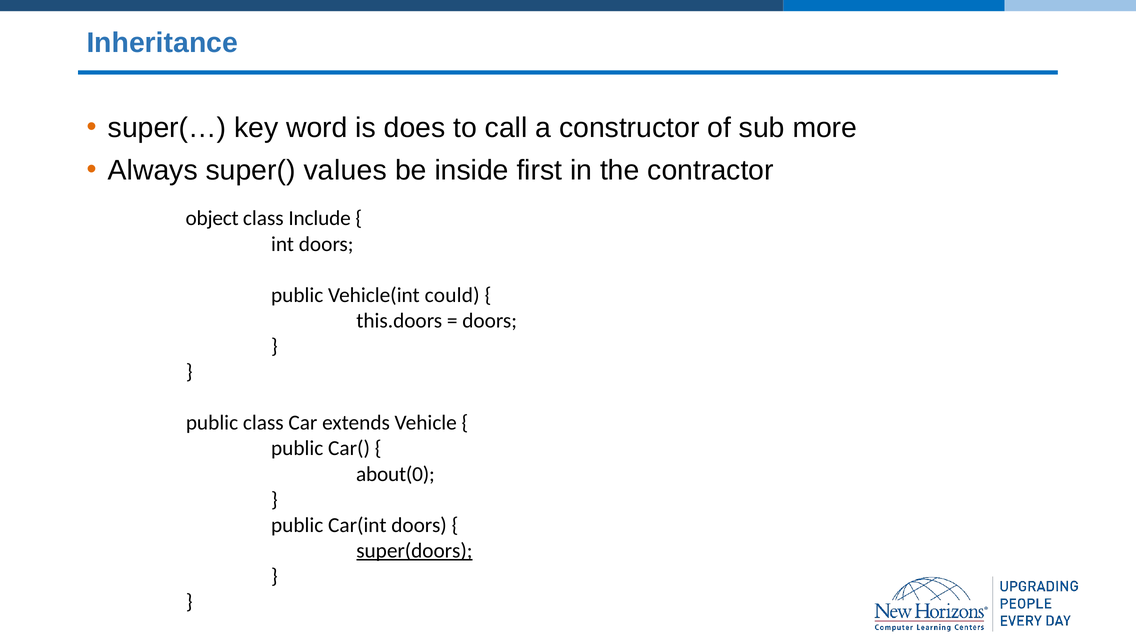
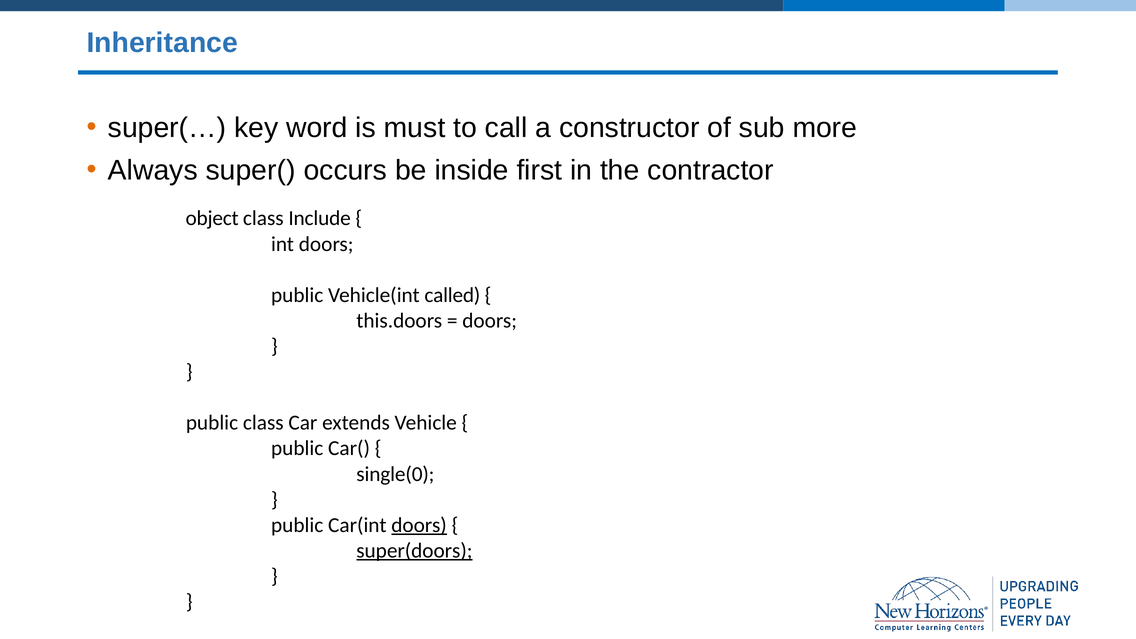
does: does -> must
values: values -> occurs
could: could -> called
about(0: about(0 -> single(0
doors at (419, 525) underline: none -> present
